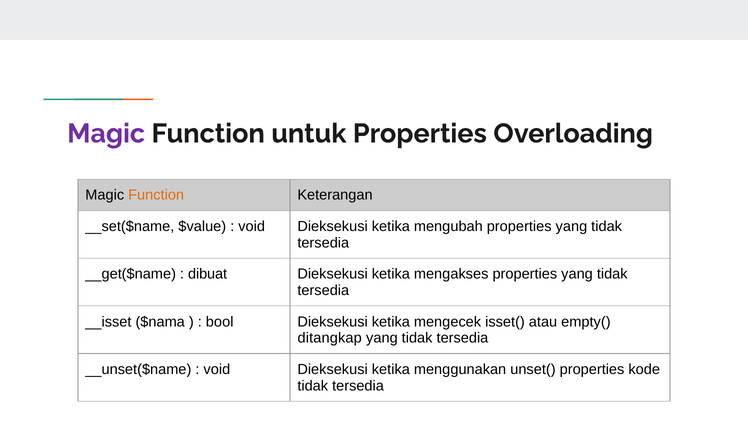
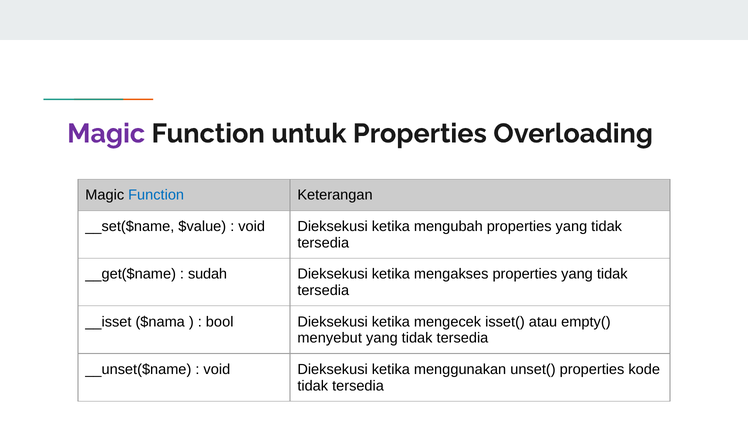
Function at (156, 195) colour: orange -> blue
dibuat: dibuat -> sudah
ditangkap: ditangkap -> menyebut
